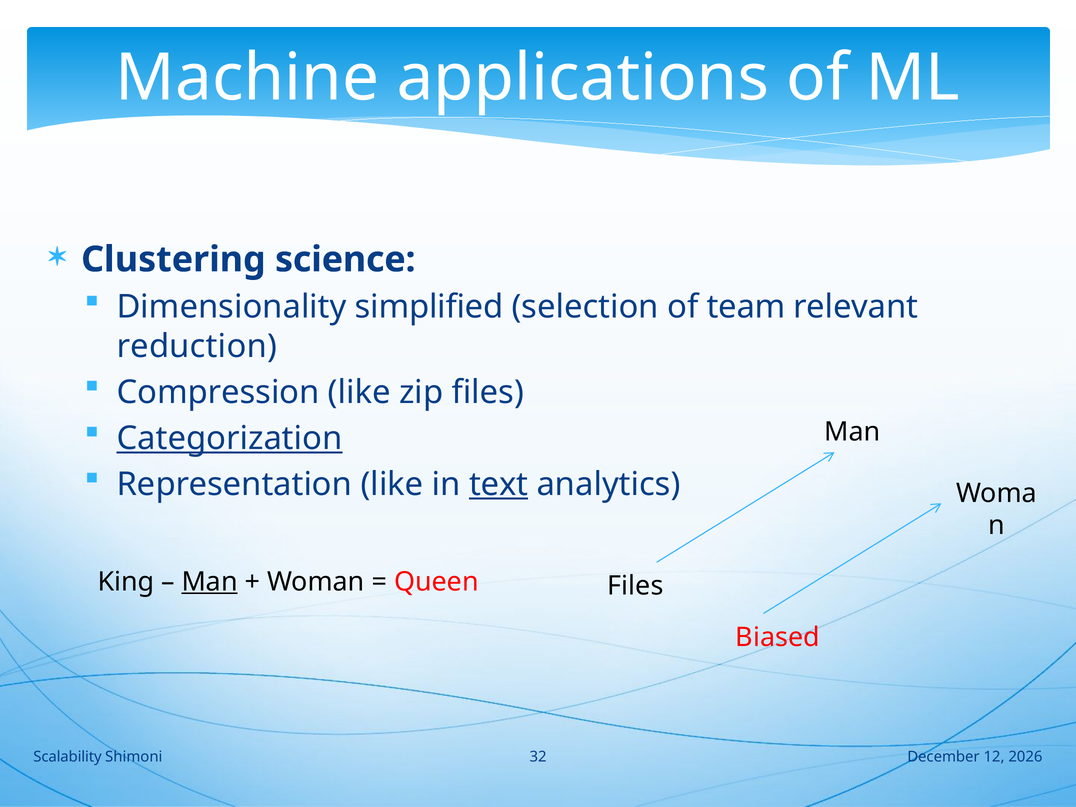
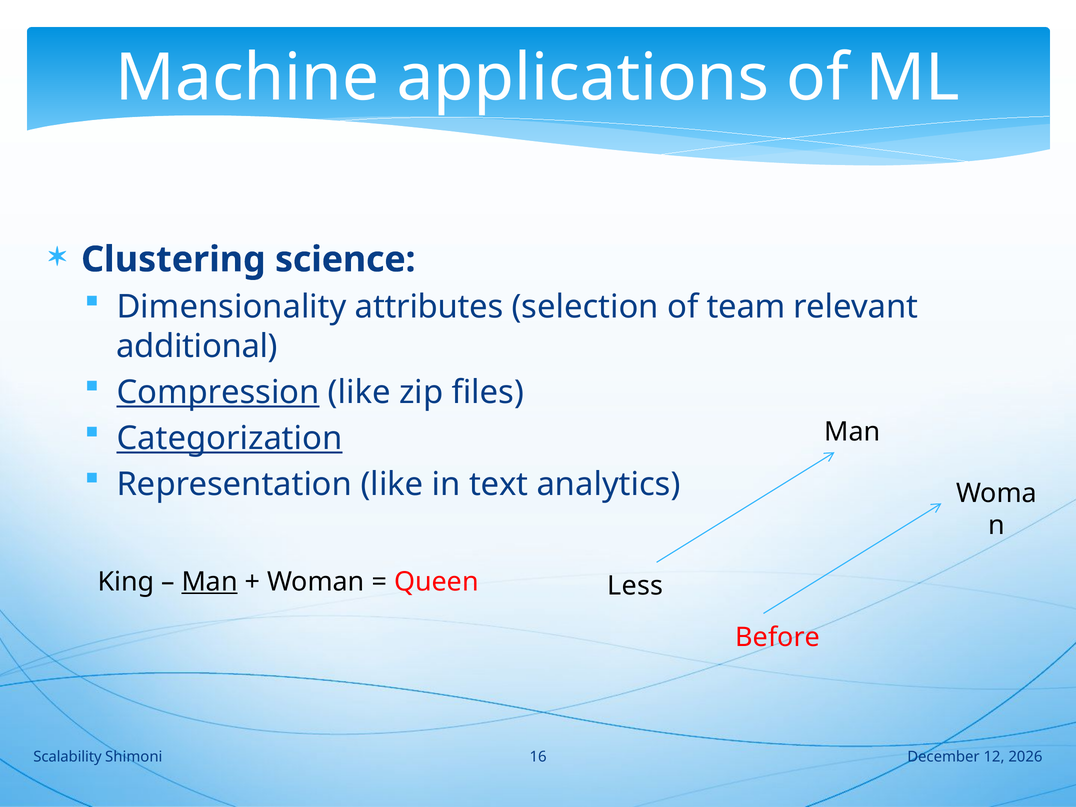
simplified: simplified -> attributes
reduction: reduction -> additional
Compression underline: none -> present
text underline: present -> none
Files at (635, 586): Files -> Less
Biased: Biased -> Before
32: 32 -> 16
